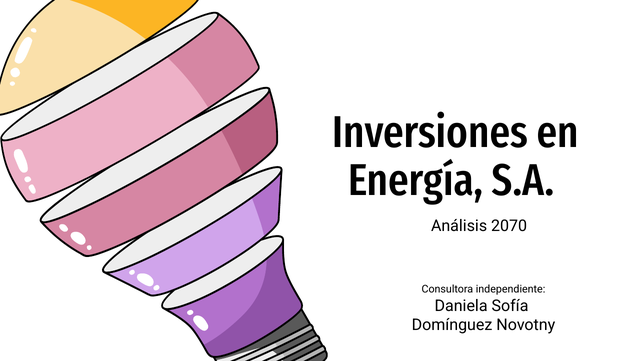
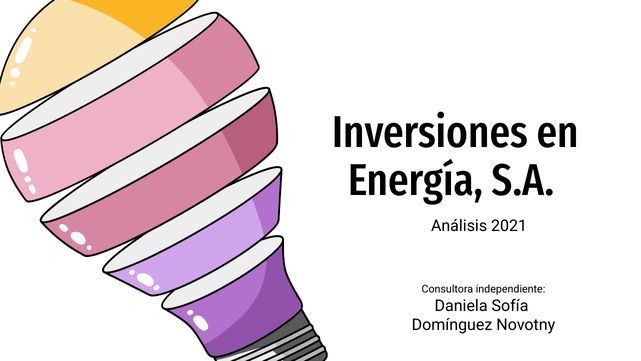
2070: 2070 -> 2021
